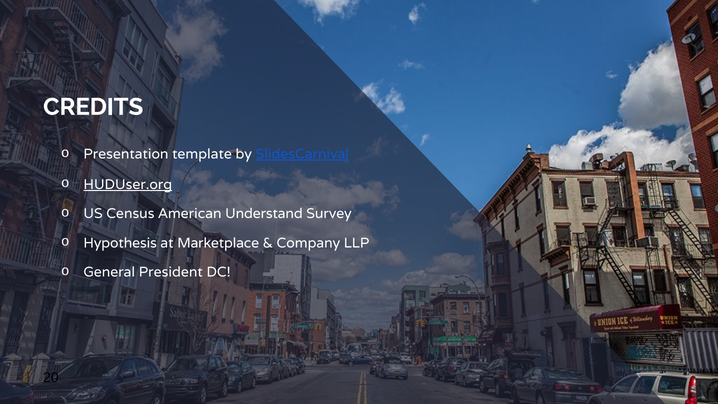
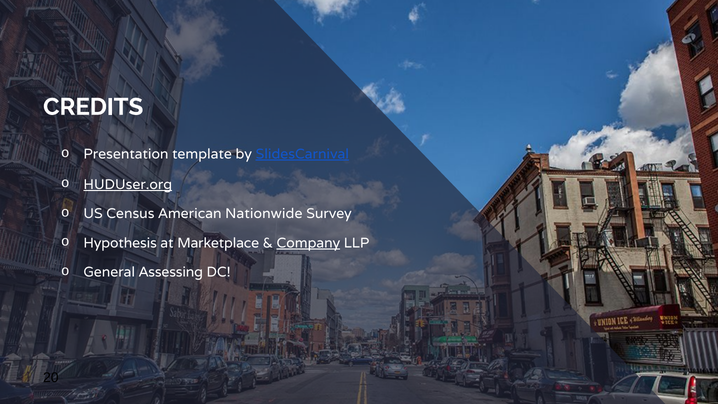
Understand: Understand -> Nationwide
Company underline: none -> present
President: President -> Assessing
